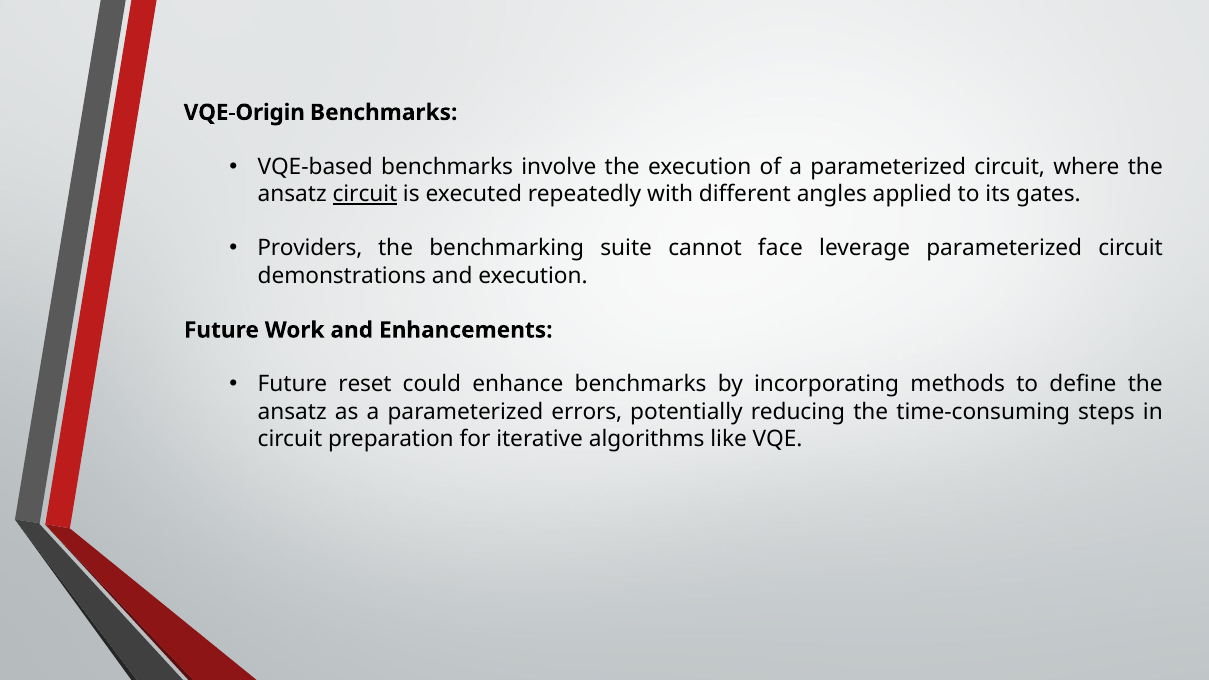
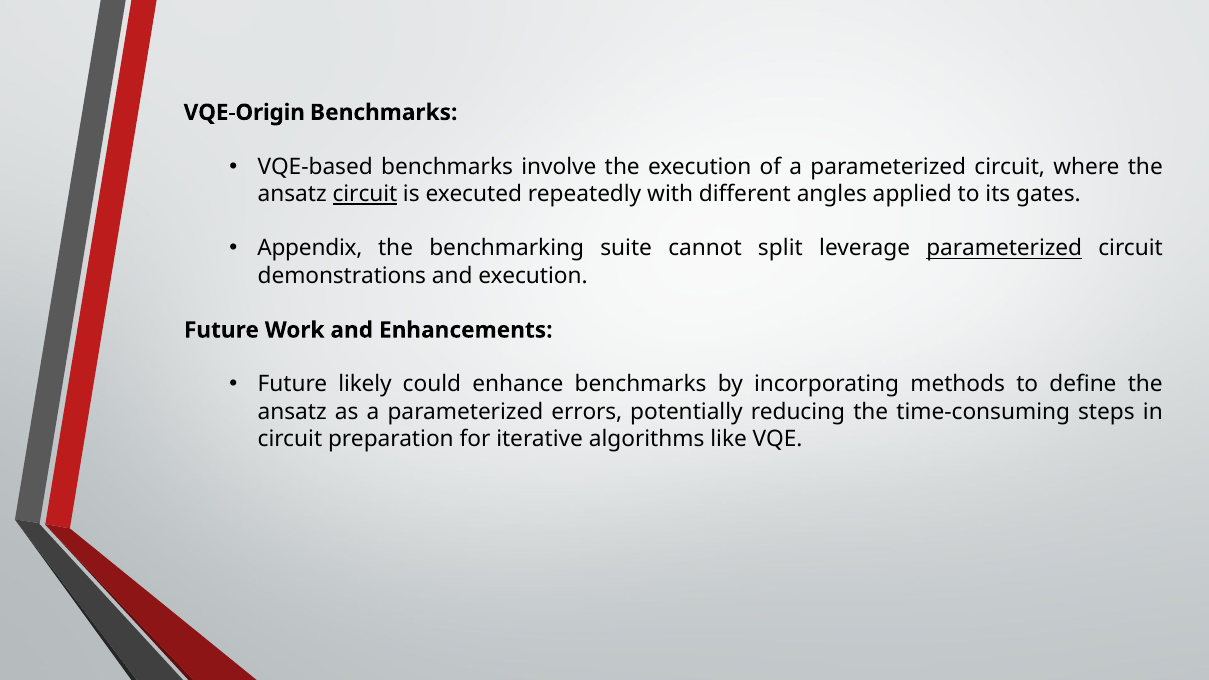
Providers: Providers -> Appendix
face: face -> split
parameterized at (1004, 249) underline: none -> present
reset: reset -> likely
